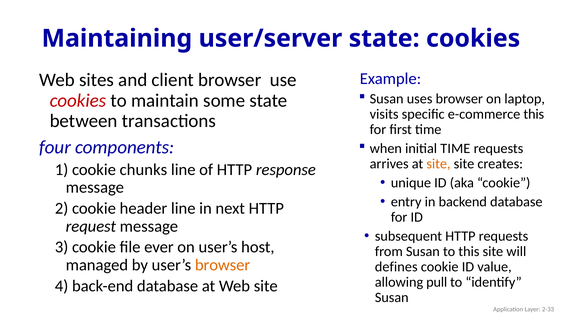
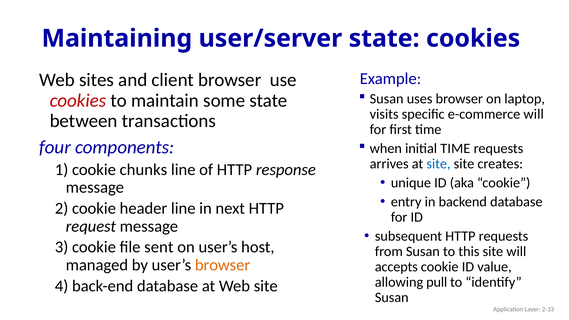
e-commerce this: this -> will
site at (438, 164) colour: orange -> blue
ever: ever -> sent
defines: defines -> accepts
